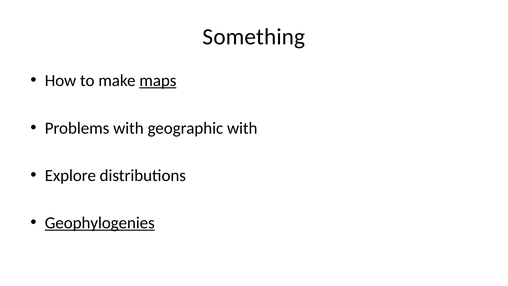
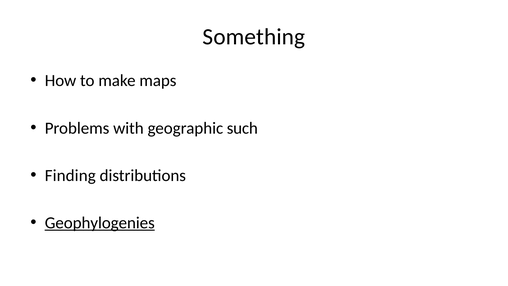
maps underline: present -> none
geographic with: with -> such
Explore: Explore -> Finding
